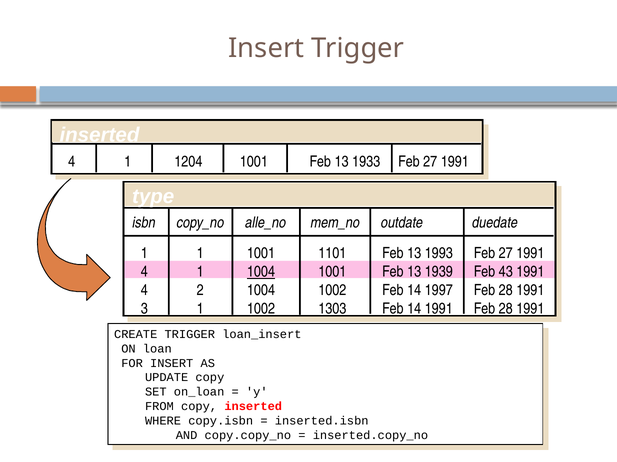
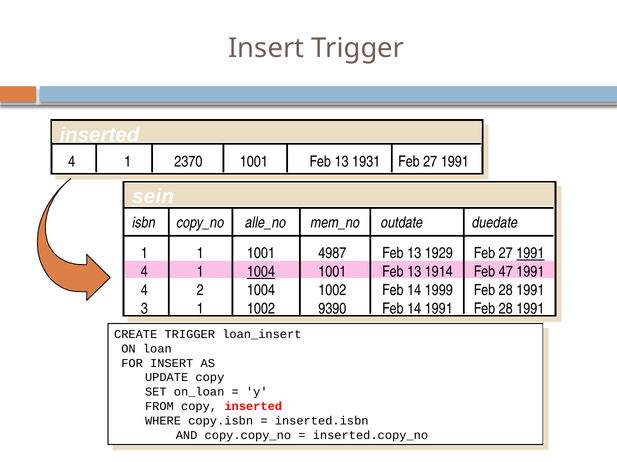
1204: 1204 -> 2370
1933: 1933 -> 1931
type: type -> sein
1101: 1101 -> 4987
1993: 1993 -> 1929
1991 at (530, 254) underline: none -> present
1939: 1939 -> 1914
43: 43 -> 47
1997: 1997 -> 1999
1303: 1303 -> 9390
